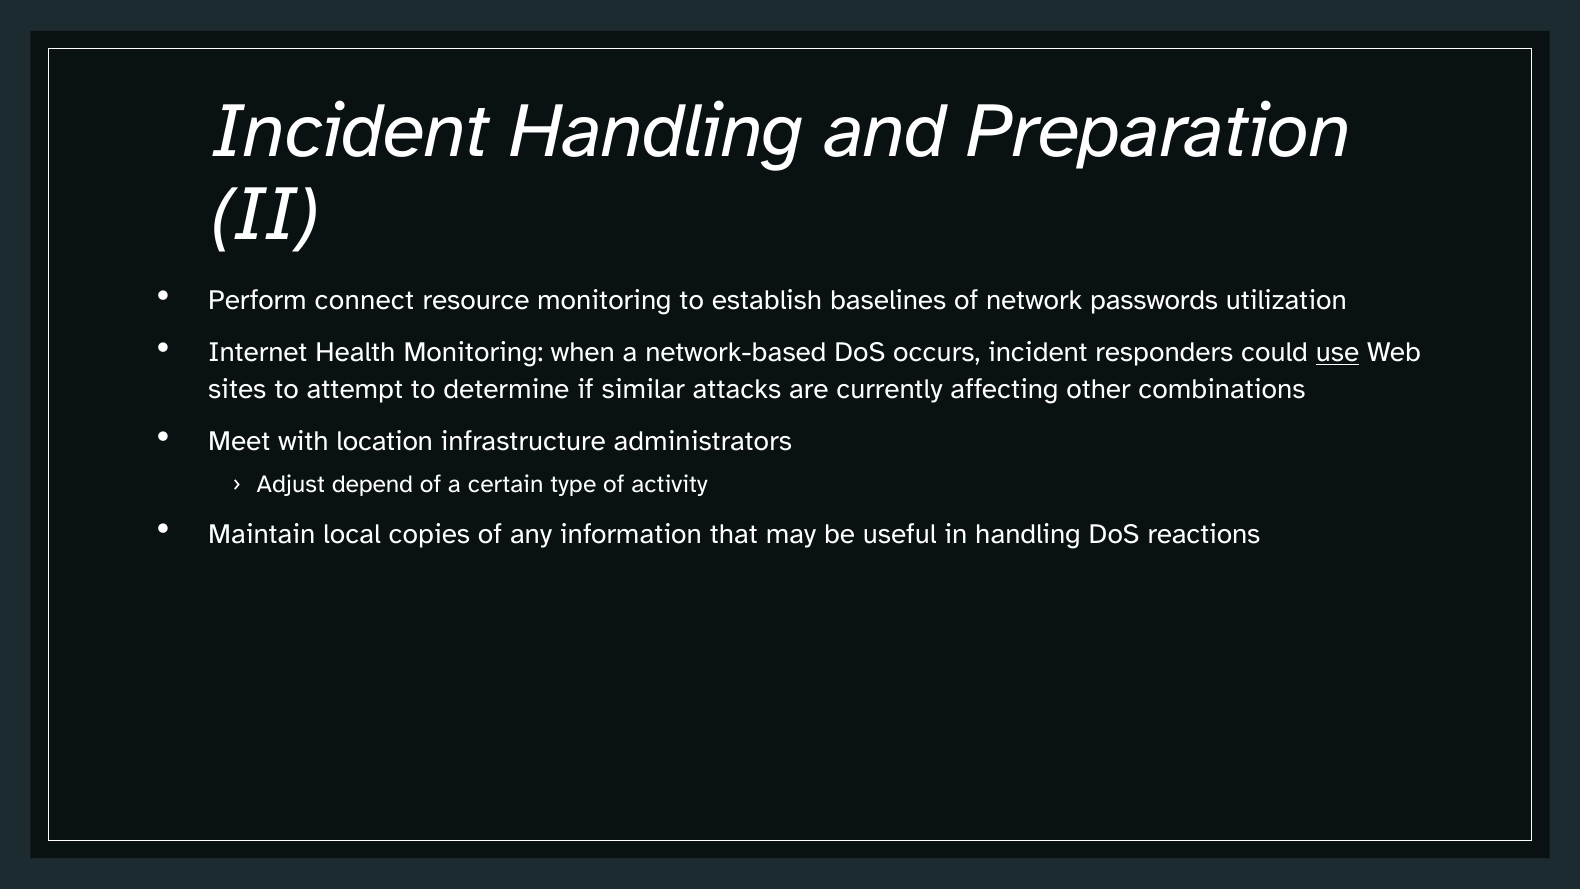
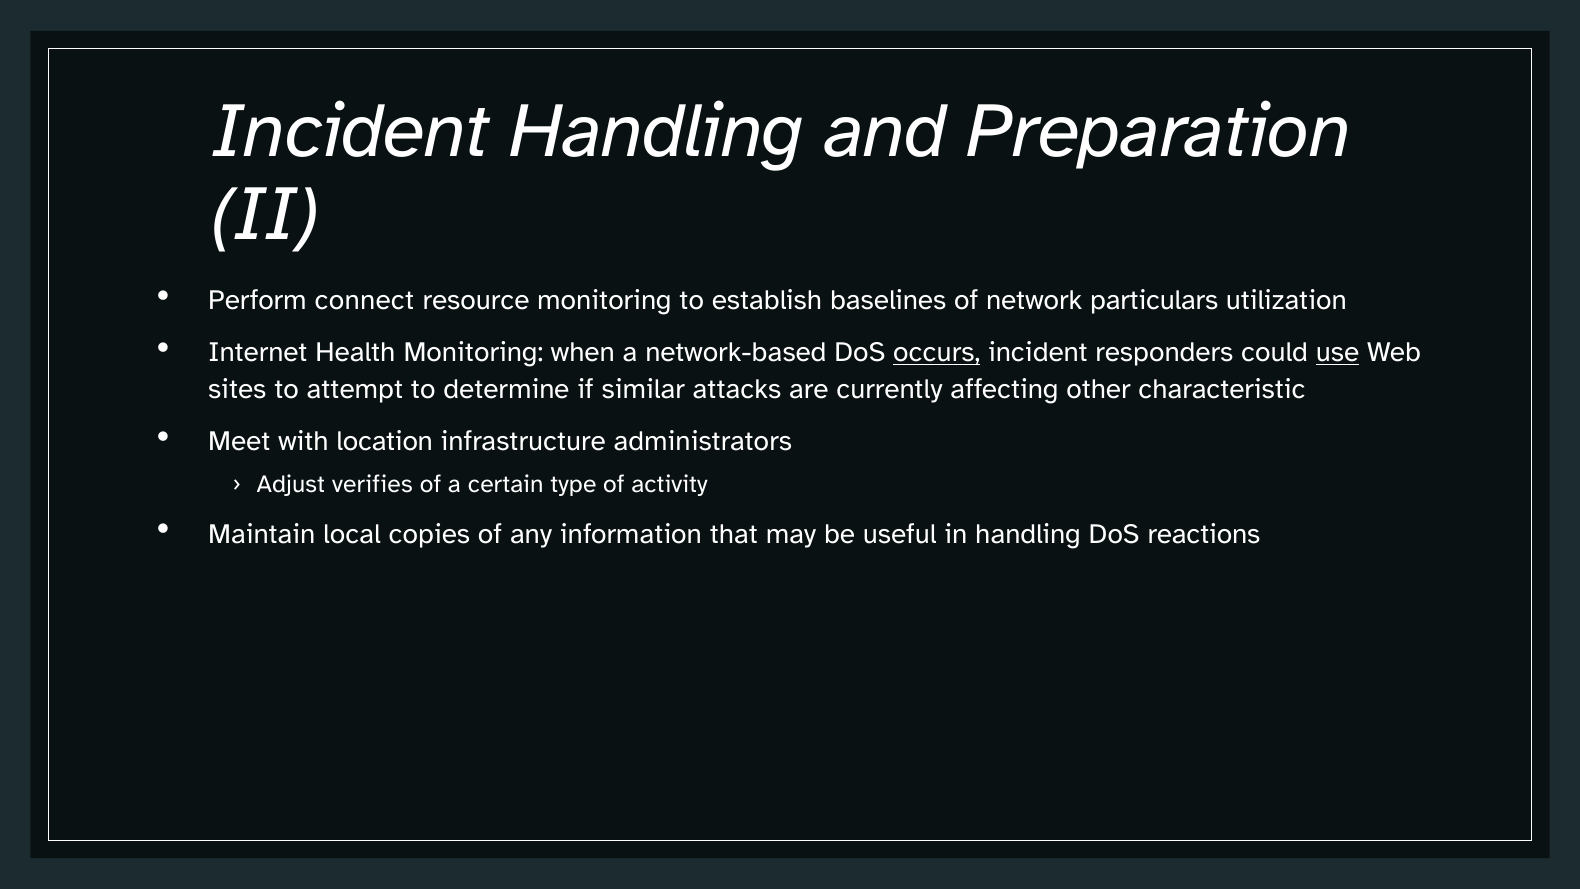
passwords: passwords -> particulars
occurs underline: none -> present
combinations: combinations -> characteristic
depend: depend -> verifies
